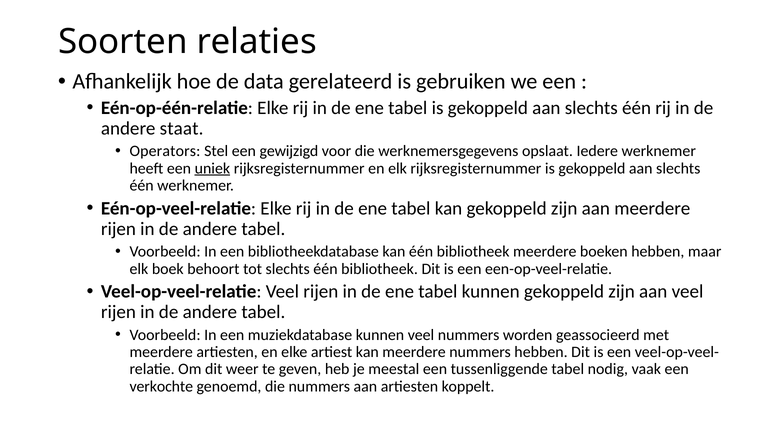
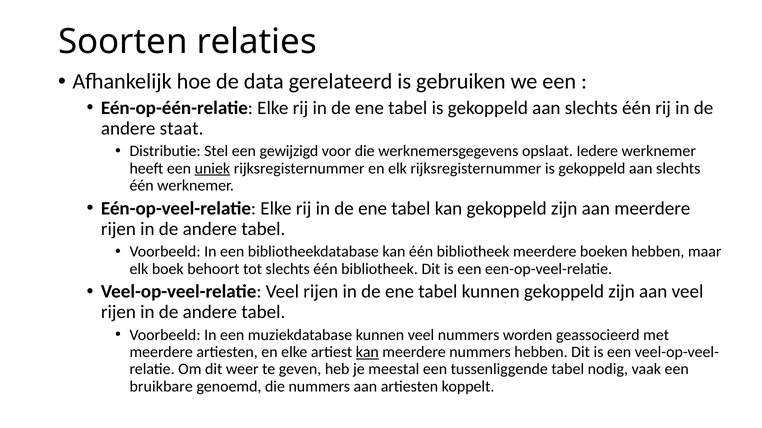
Operators: Operators -> Distributie
kan at (367, 353) underline: none -> present
verkochte: verkochte -> bruikbare
